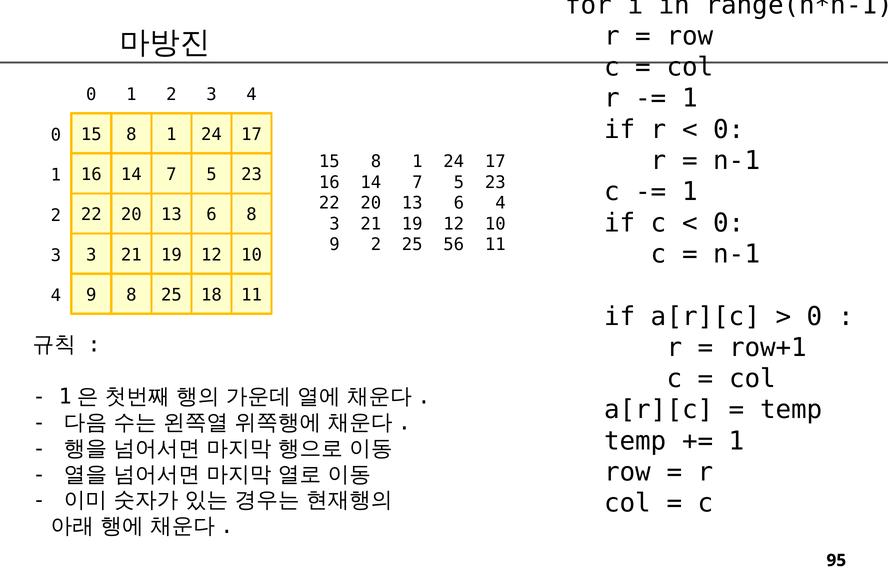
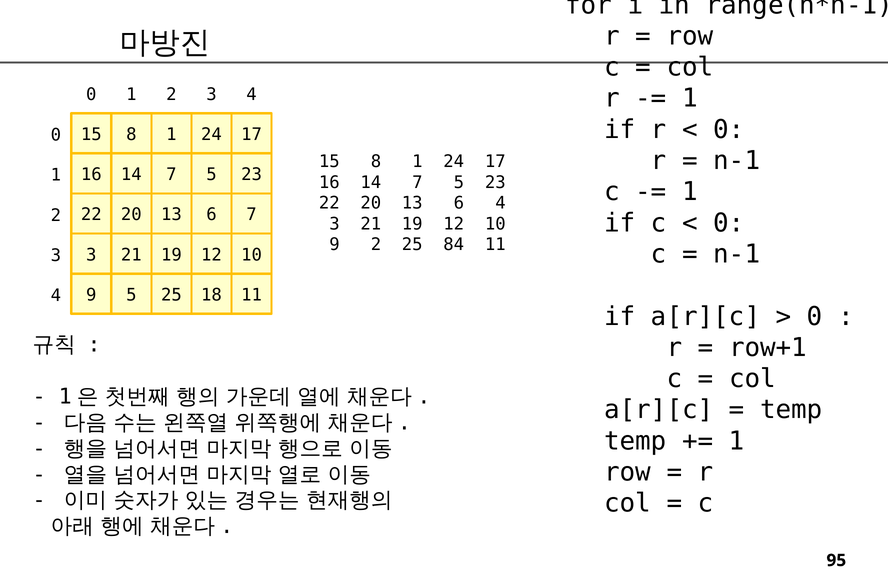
6 8: 8 -> 7
56: 56 -> 84
9 8: 8 -> 5
